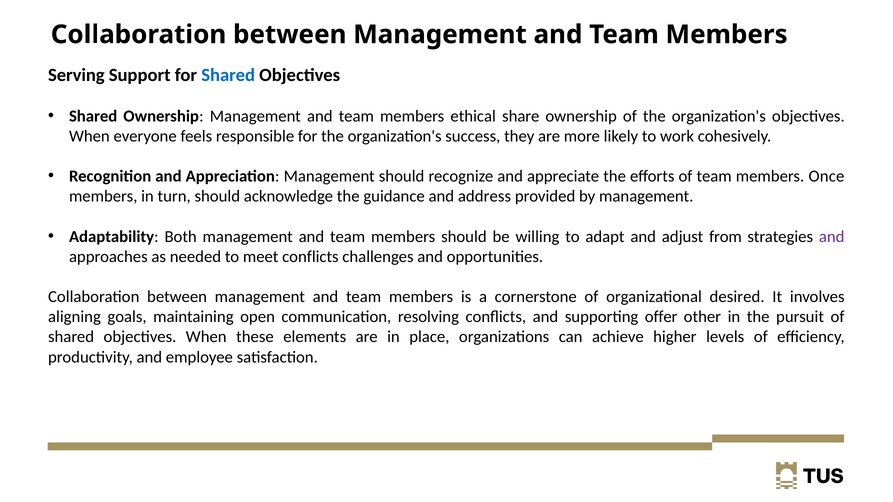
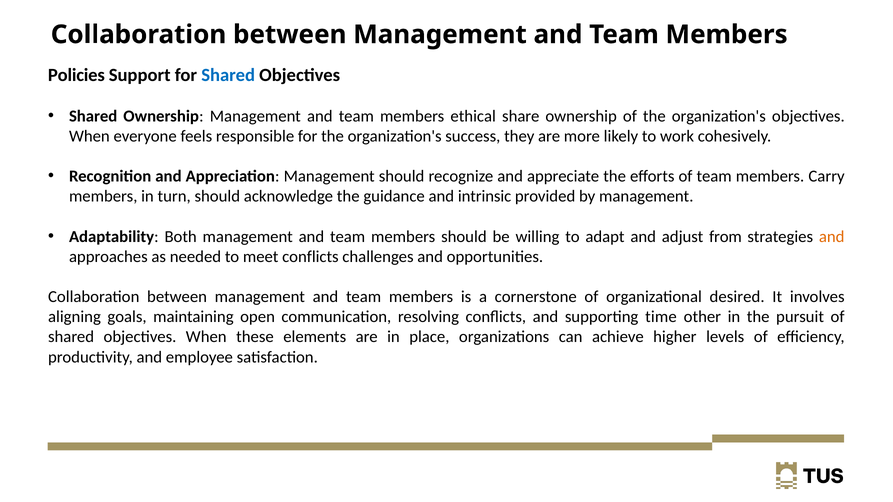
Serving: Serving -> Policies
Once: Once -> Carry
address: address -> intrinsic
and at (832, 237) colour: purple -> orange
offer: offer -> time
